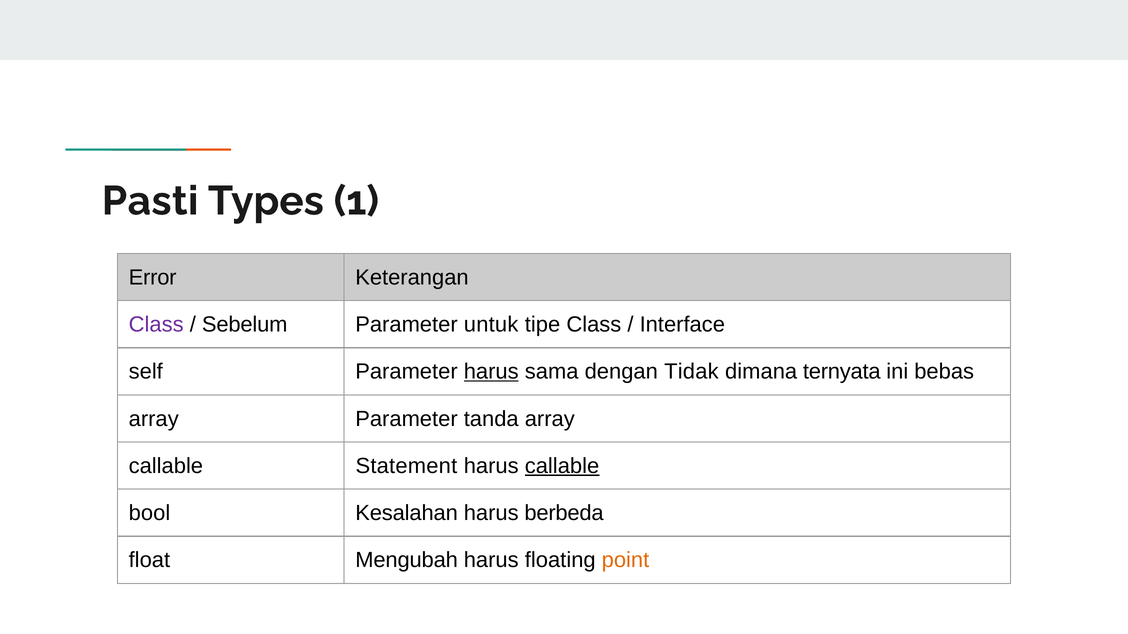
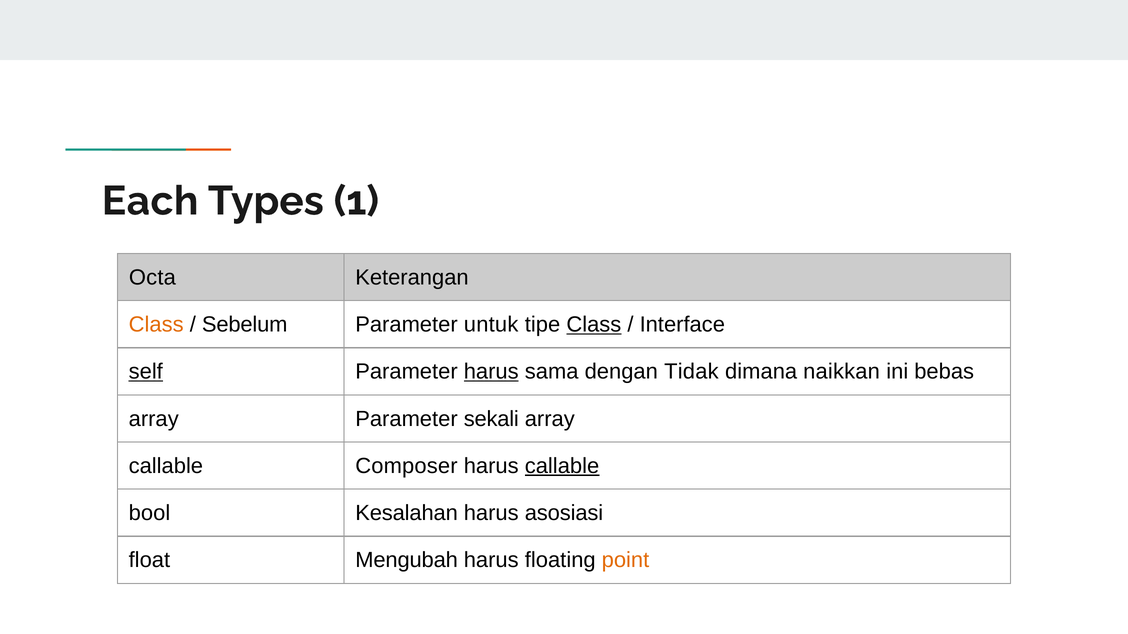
Pasti: Pasti -> Each
Error: Error -> Octa
Class at (156, 325) colour: purple -> orange
Class at (594, 325) underline: none -> present
self underline: none -> present
ternyata: ternyata -> naikkan
tanda: tanda -> sekali
Statement: Statement -> Composer
berbeda: berbeda -> asosiasi
